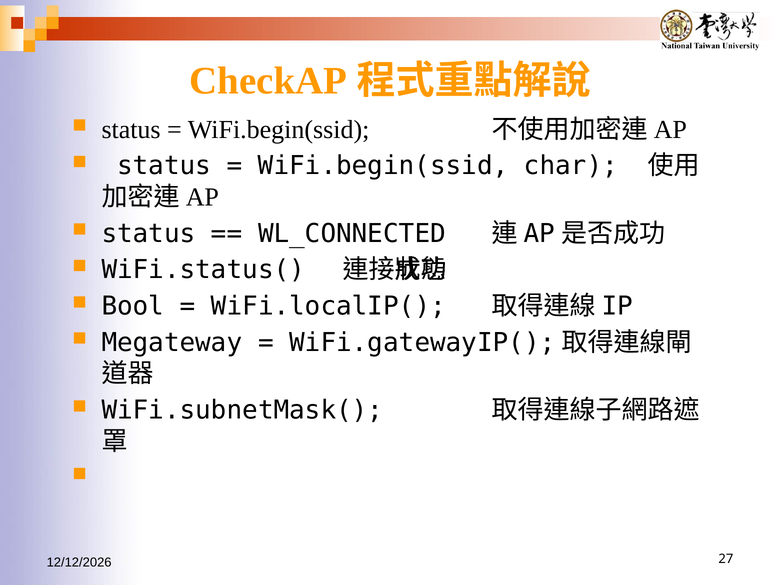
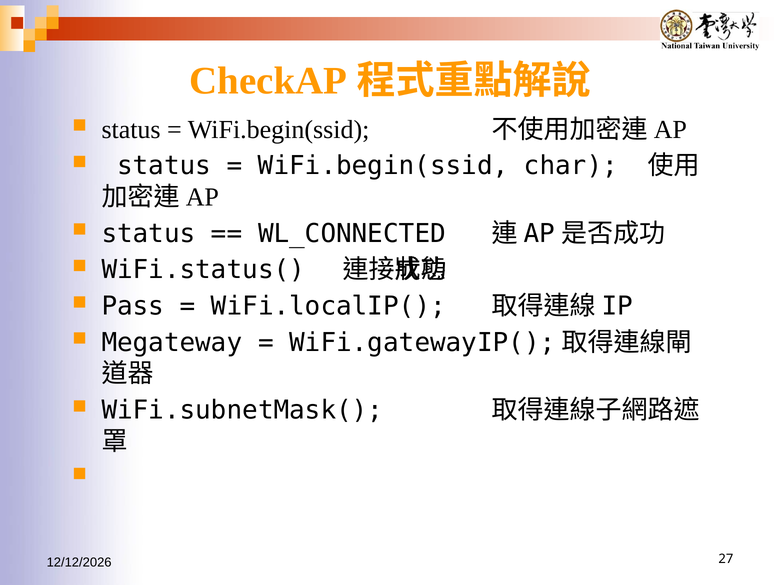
Bool: Bool -> Pass
